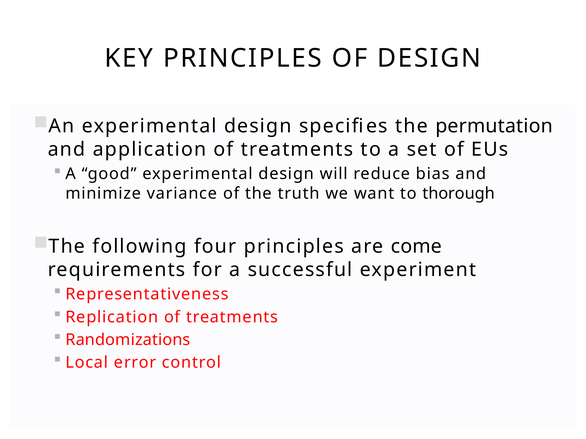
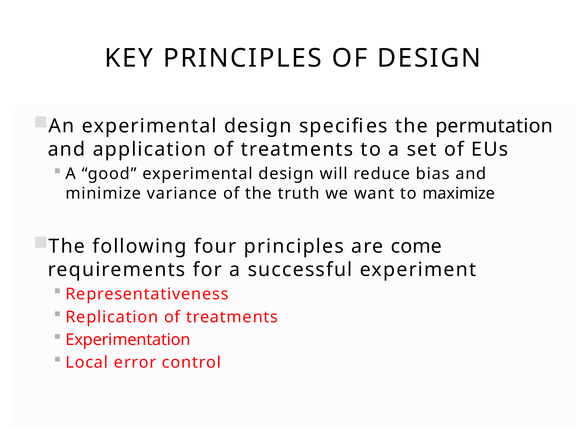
thorough: thorough -> maximize
Randomizations: Randomizations -> Experimentation
